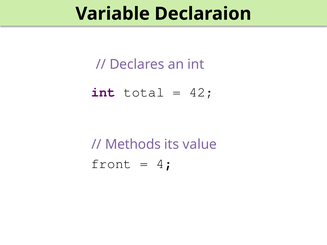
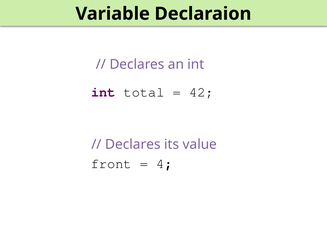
Methods at (133, 145): Methods -> Declares
